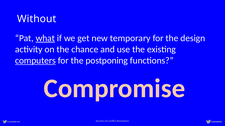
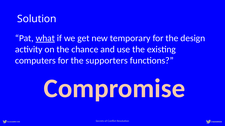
Without: Without -> Solution
computers underline: present -> none
postponing: postponing -> supporters
